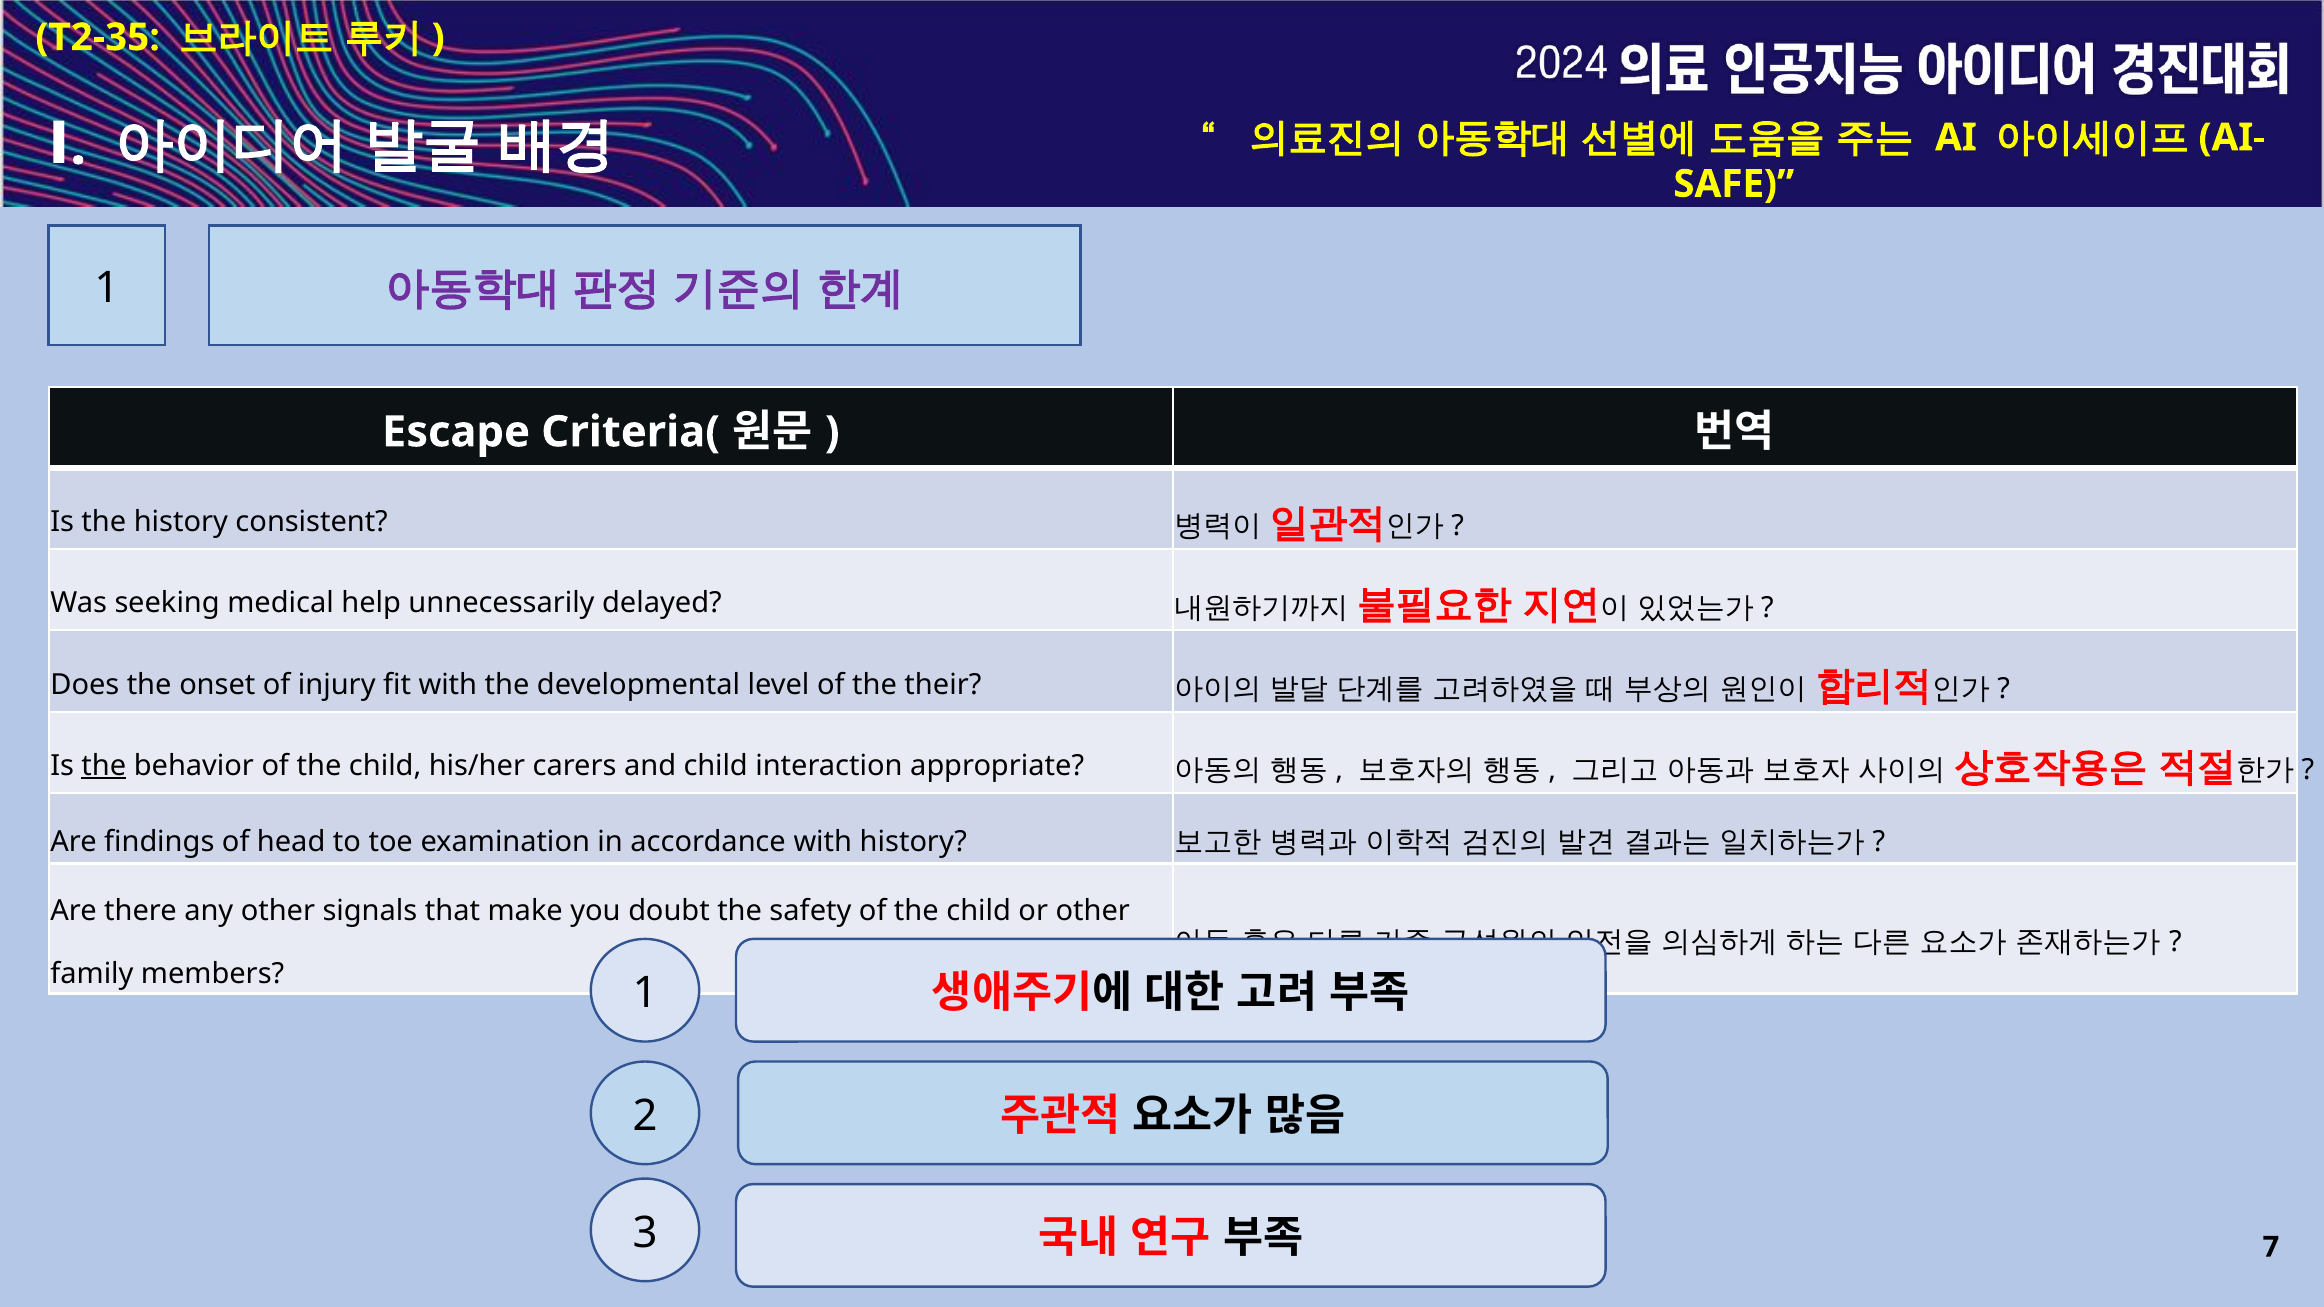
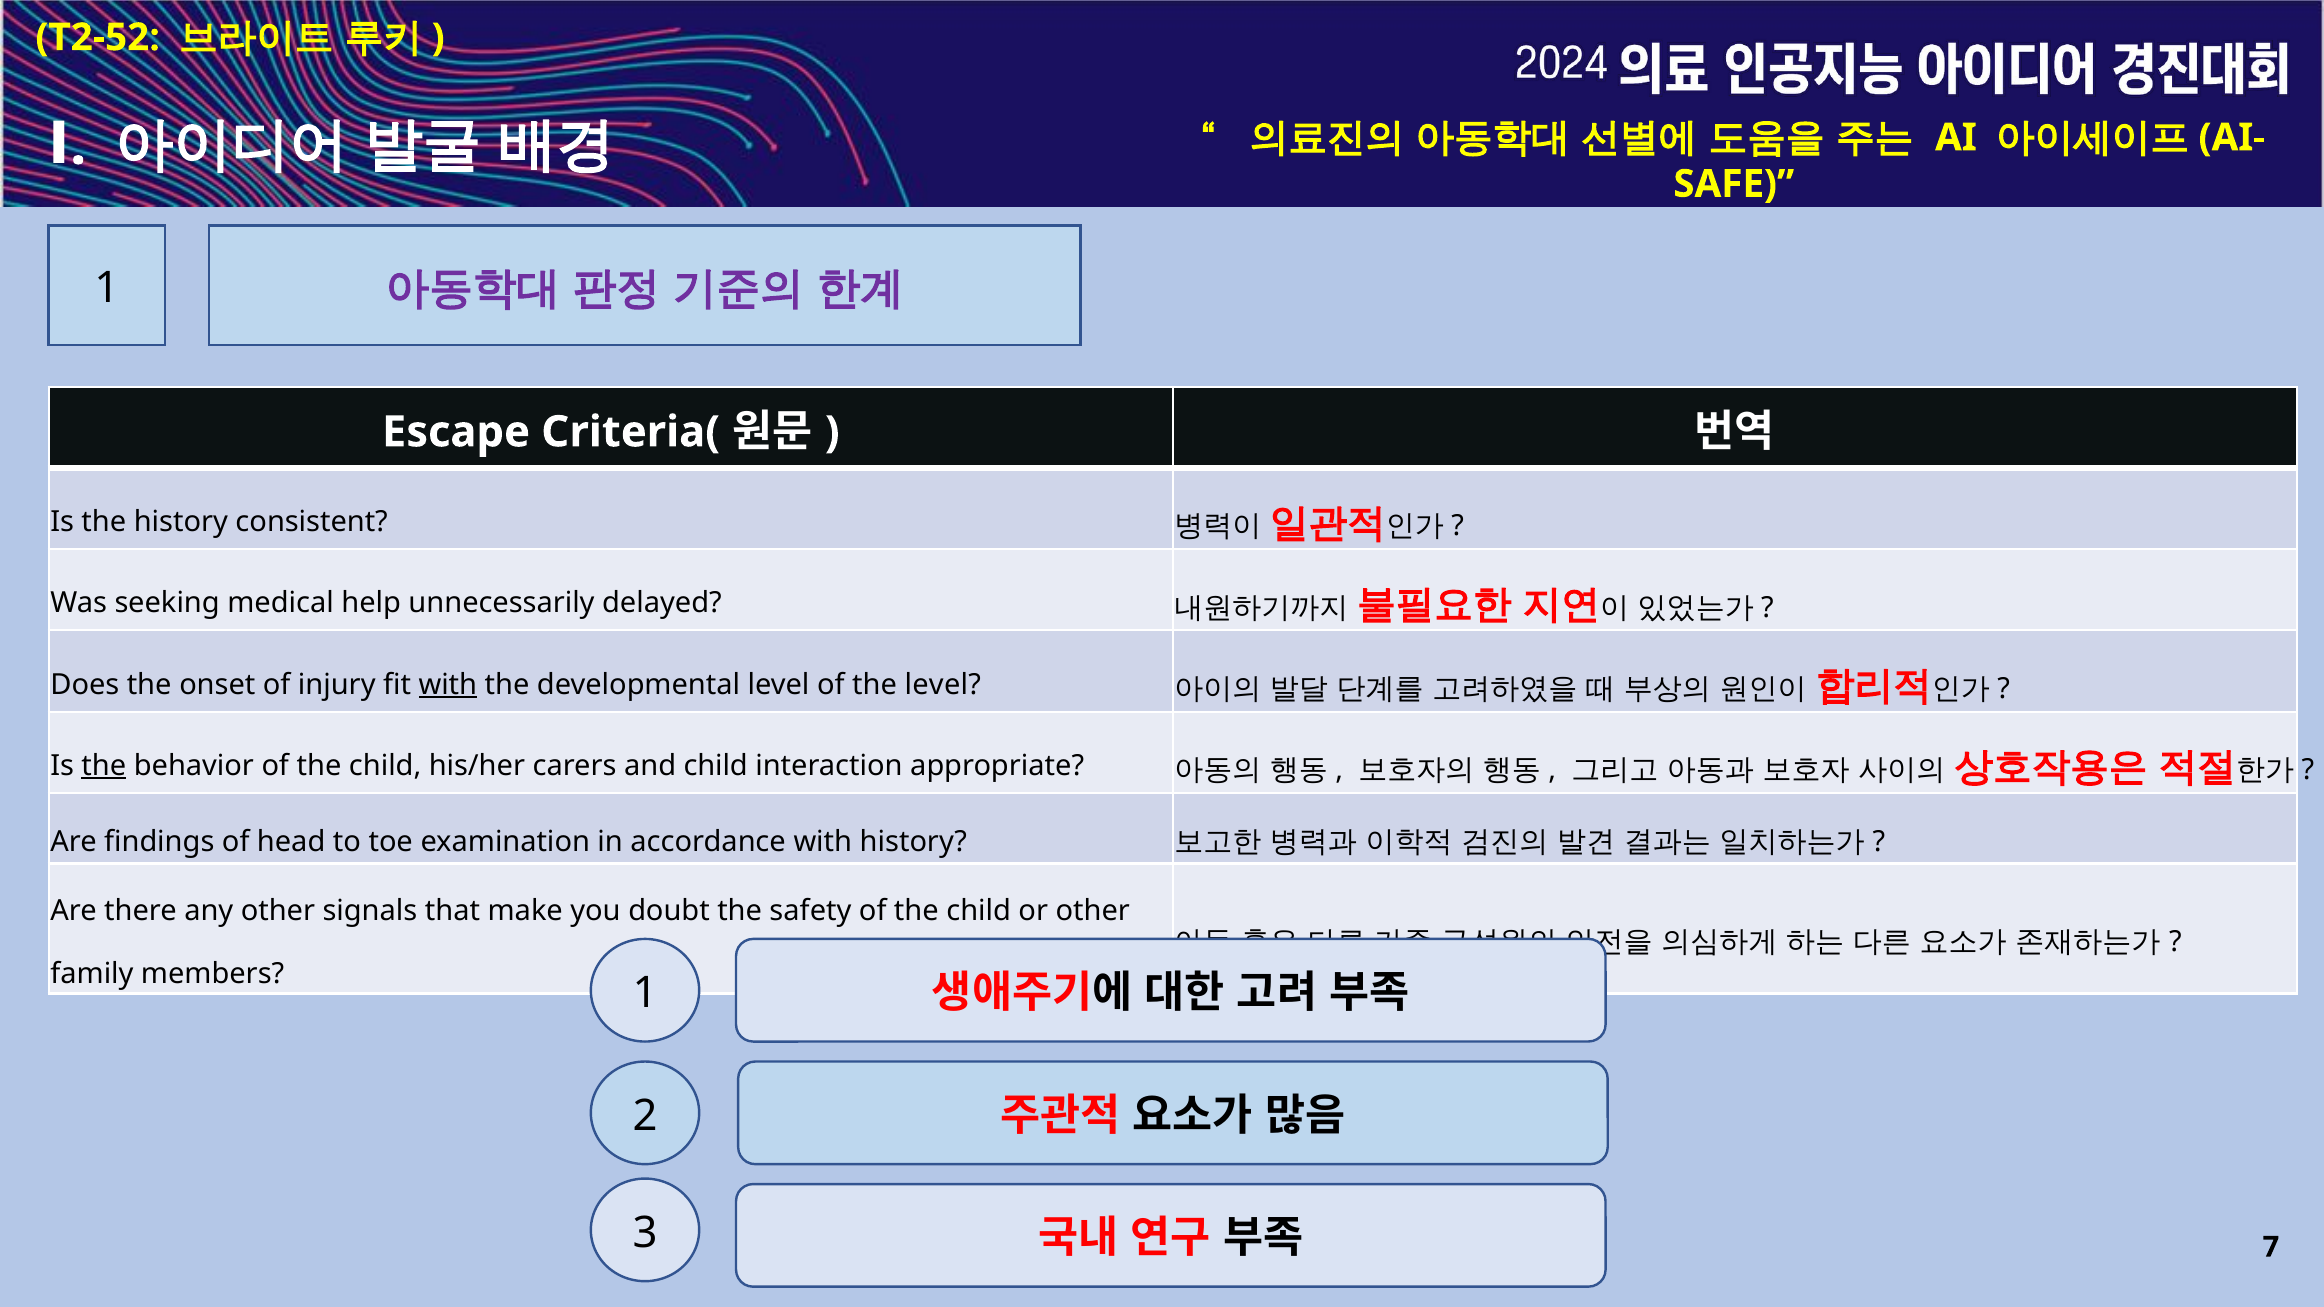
T2-35: T2-35 -> T2-52
with at (448, 685) underline: none -> present
the their: their -> level
